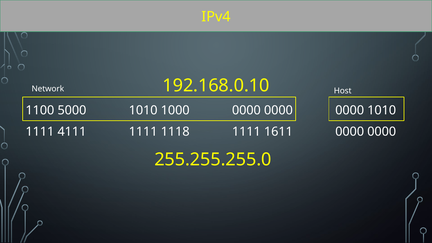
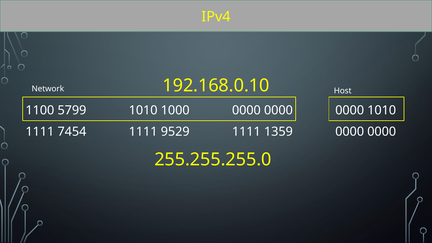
5000: 5000 -> 5799
4111: 4111 -> 7454
1118: 1118 -> 9529
1611: 1611 -> 1359
